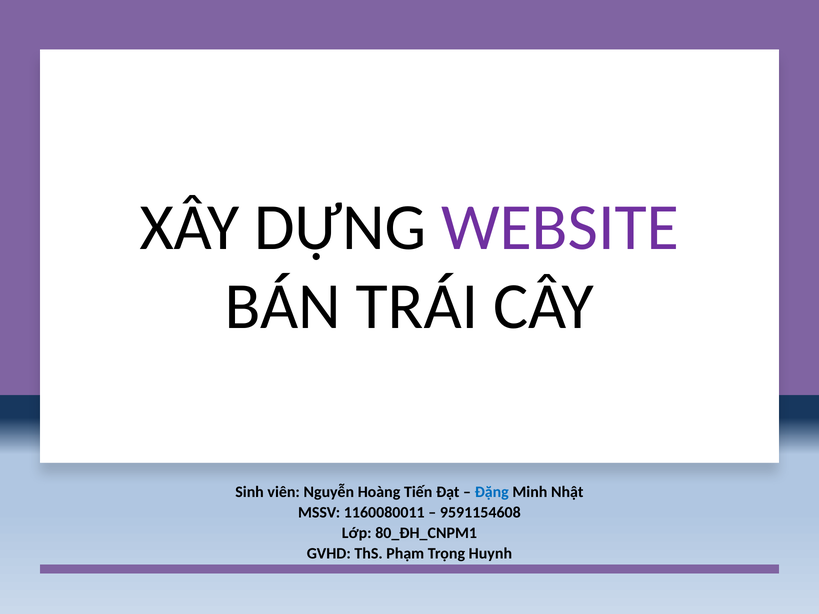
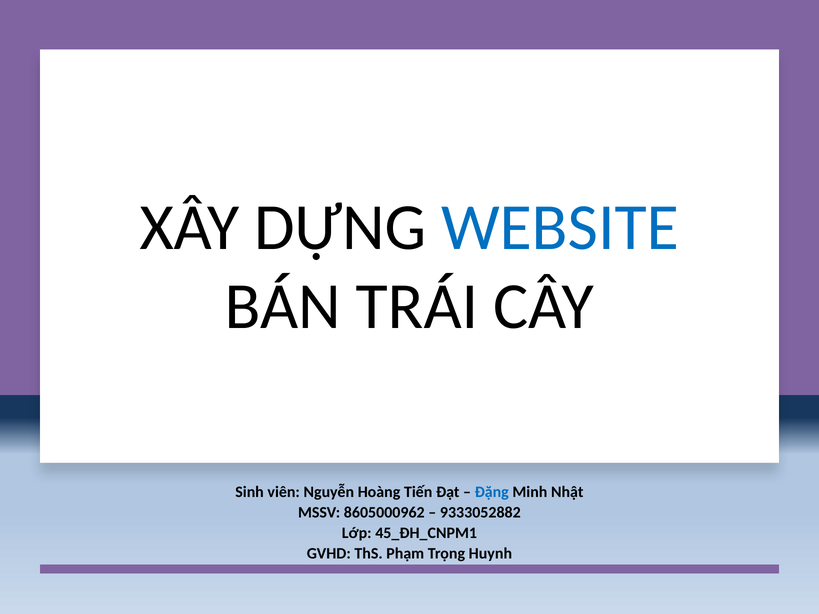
WEBSITE colour: purple -> blue
1160080011: 1160080011 -> 8605000962
9591154608: 9591154608 -> 9333052882
80_ĐH_CNPM1: 80_ĐH_CNPM1 -> 45_ĐH_CNPM1
